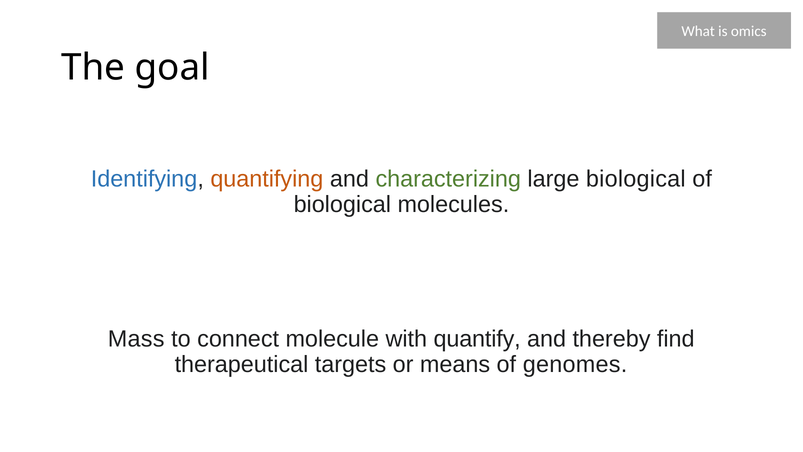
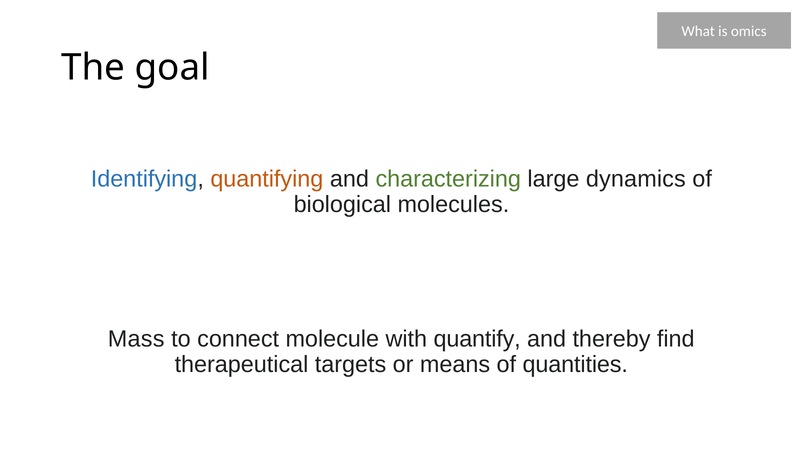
large biological: biological -> dynamics
genomes: genomes -> quantities
